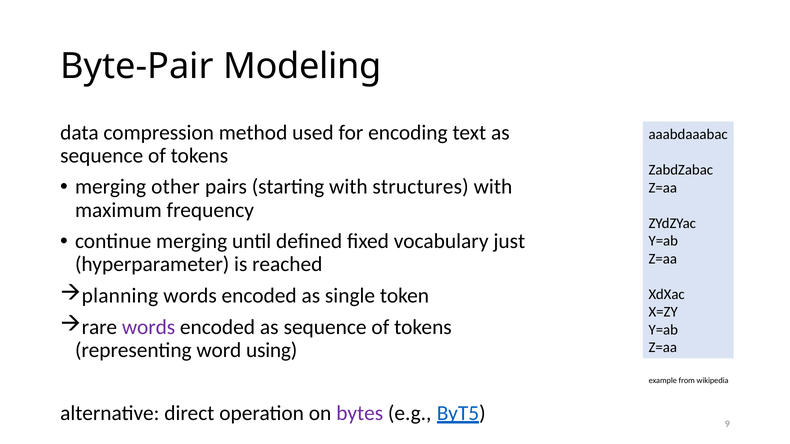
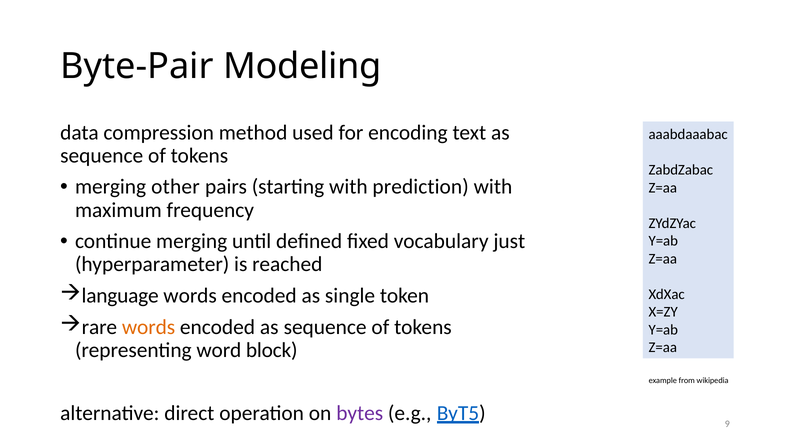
structures: structures -> prediction
planning: planning -> language
words at (149, 327) colour: purple -> orange
using: using -> block
